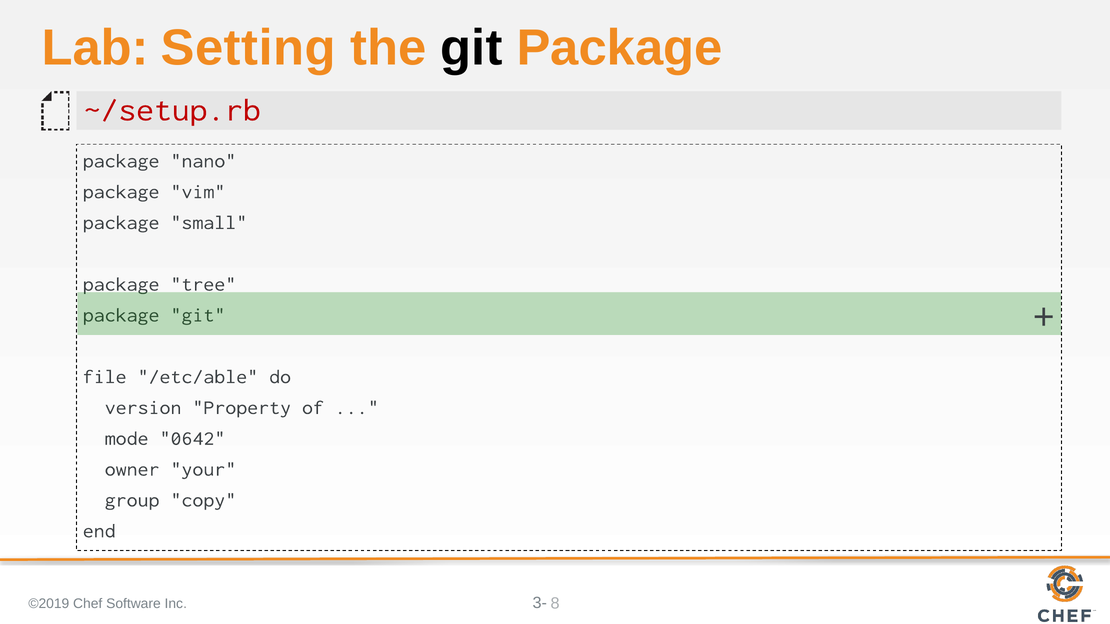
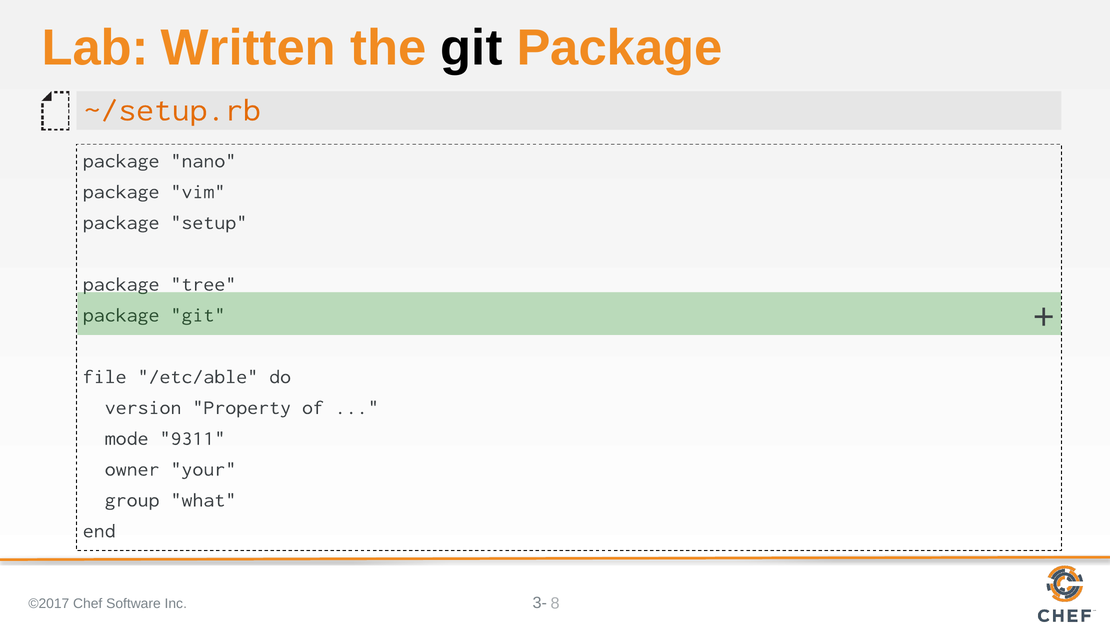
Setting: Setting -> Written
~/setup.rb colour: red -> orange
small: small -> setup
0642: 0642 -> 9311
copy: copy -> what
©2019: ©2019 -> ©2017
